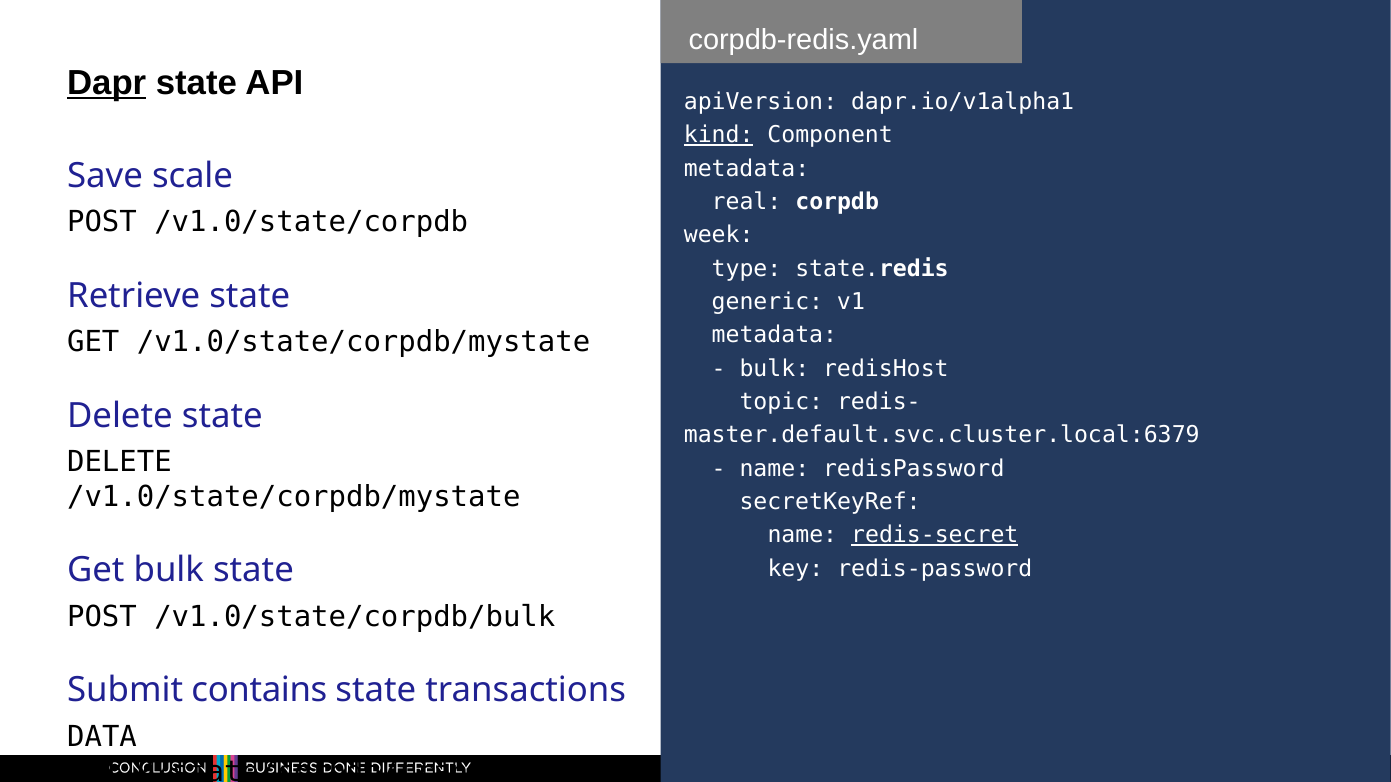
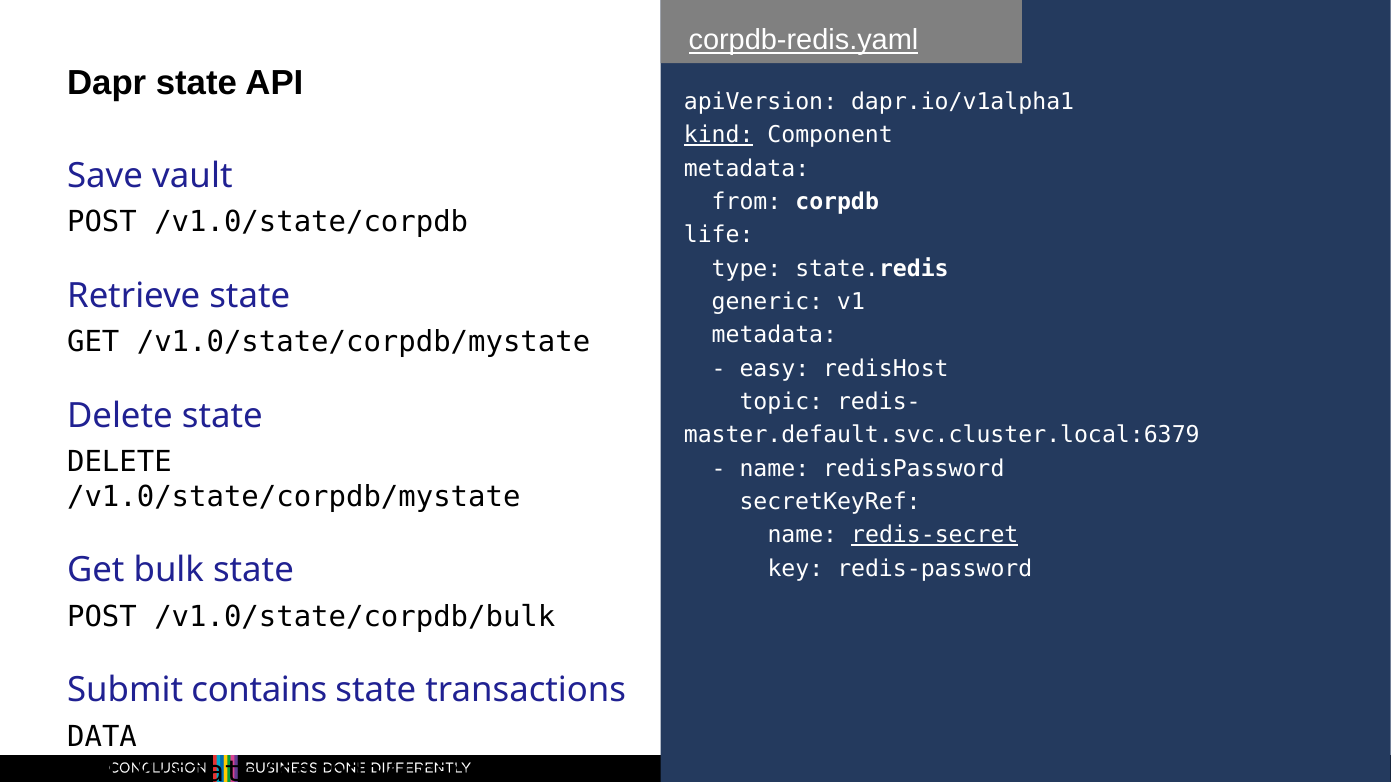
corpdb-redis.yaml underline: none -> present
Dapr underline: present -> none
scale: scale -> vault
real: real -> from
week: week -> life
bulk at (774, 369): bulk -> easy
